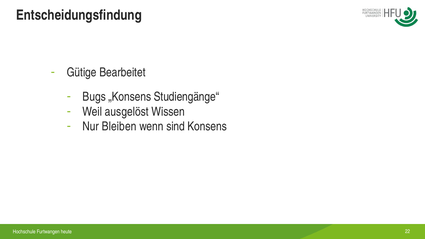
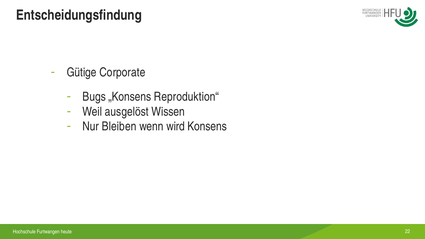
Bearbeitet: Bearbeitet -> Corporate
Studiengänge“: Studiengänge“ -> Reproduktion“
sind: sind -> wird
